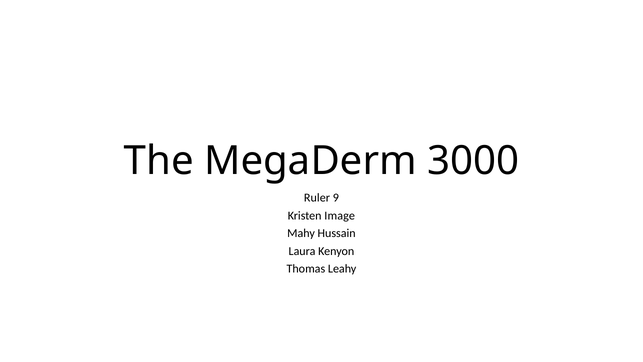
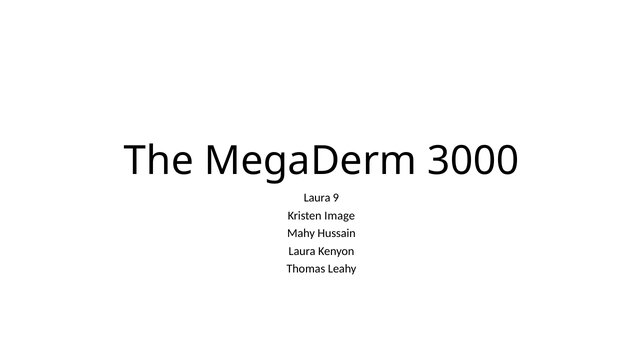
Ruler at (317, 198): Ruler -> Laura
